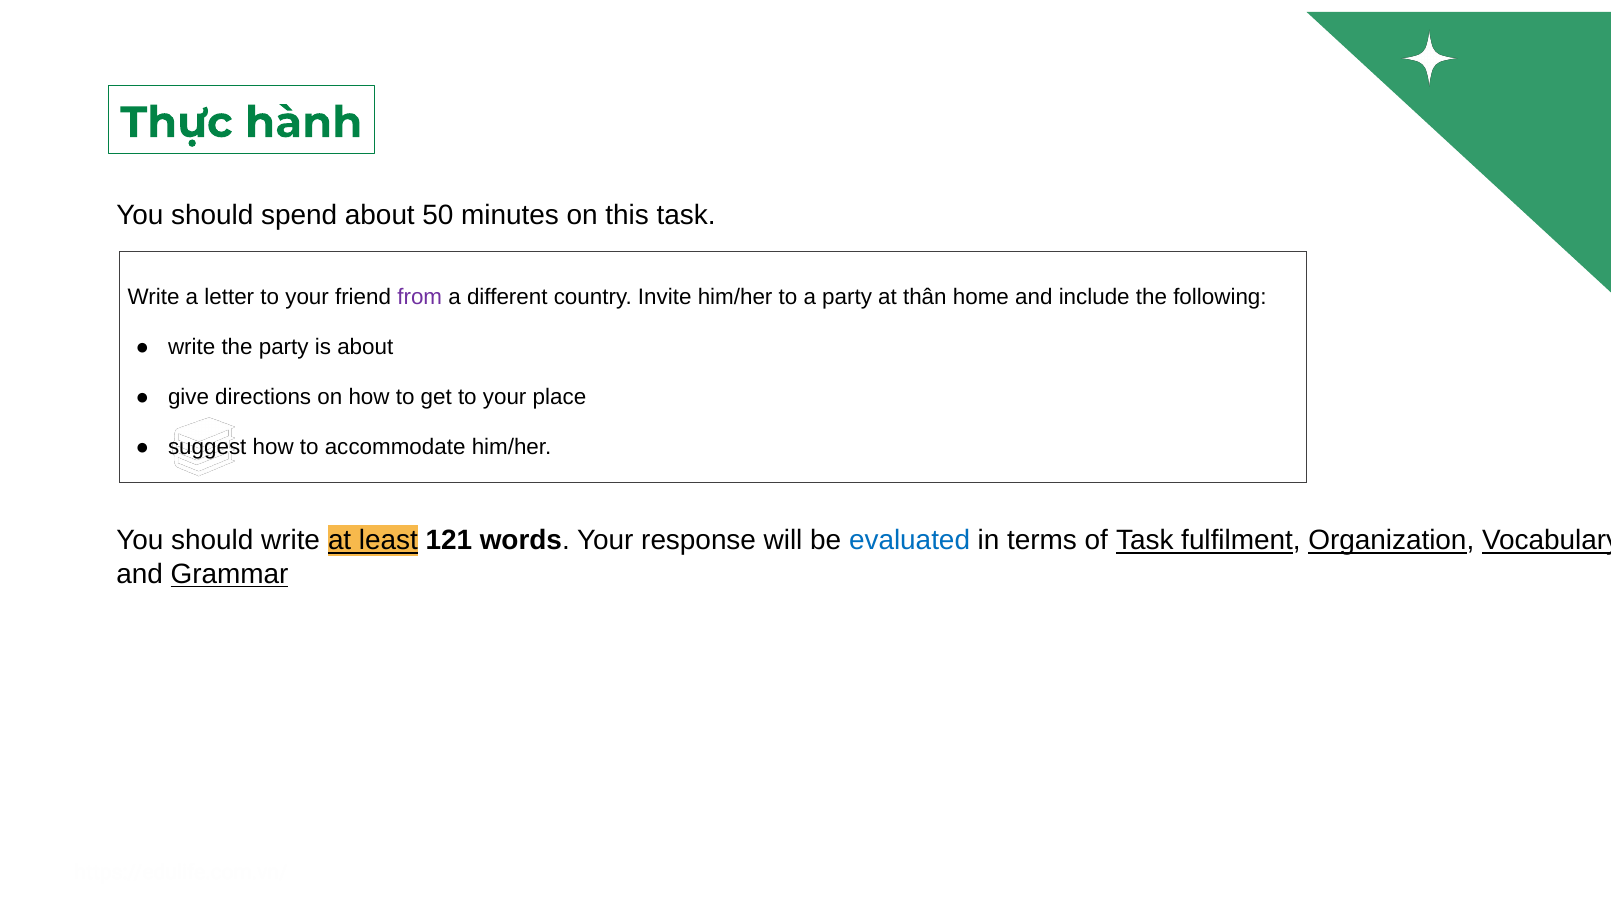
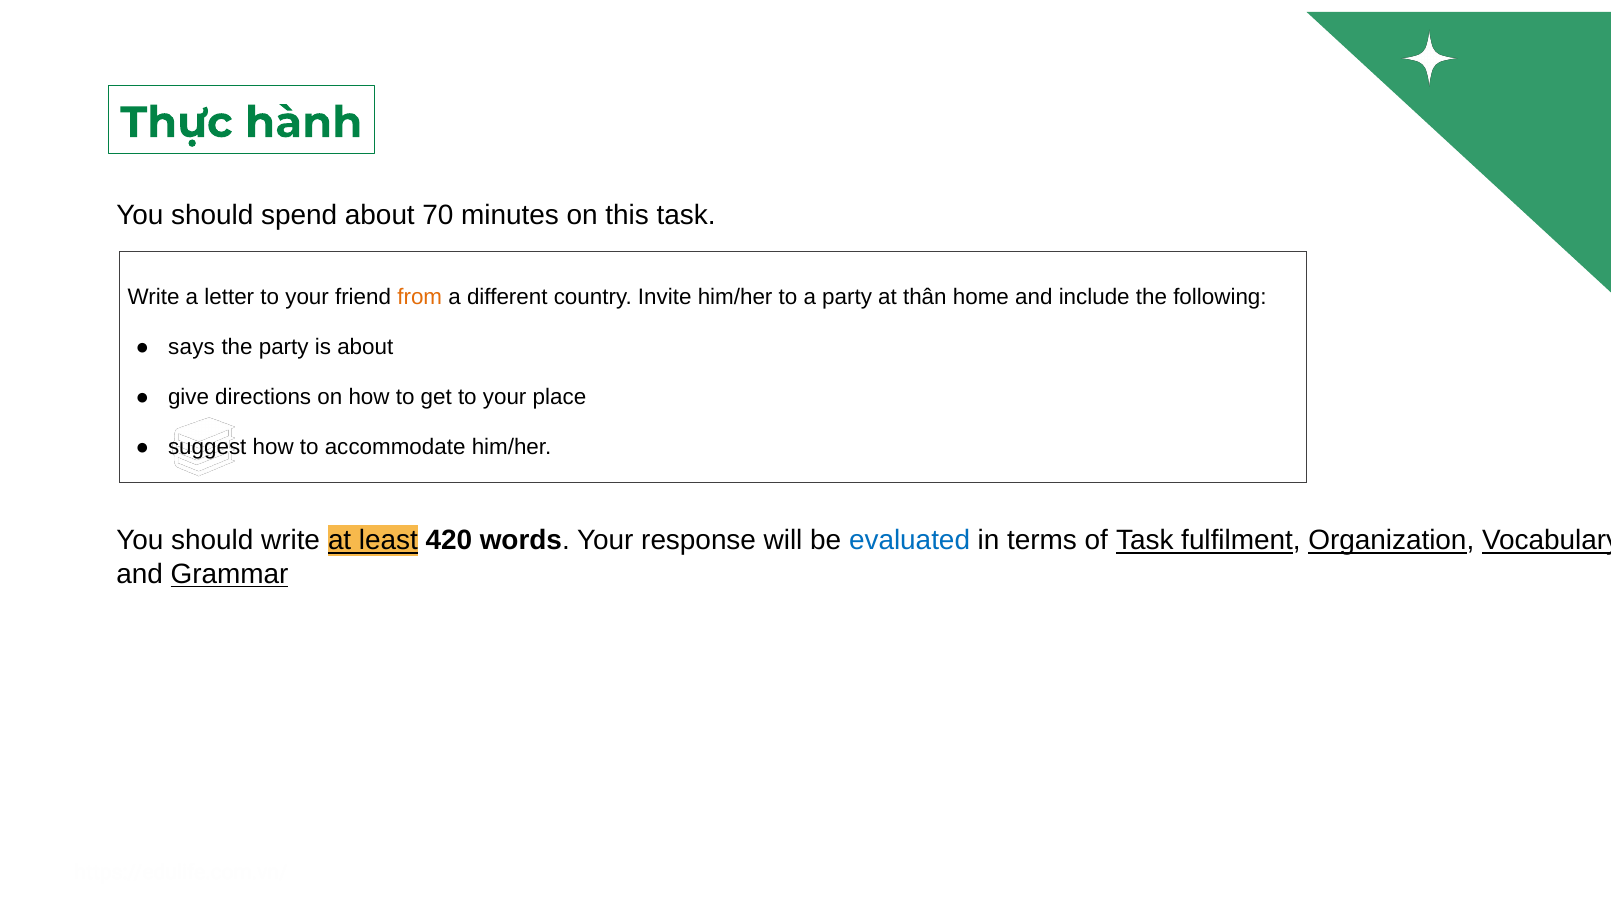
50: 50 -> 70
from colour: purple -> orange
write at (192, 347): write -> says
121: 121 -> 420
